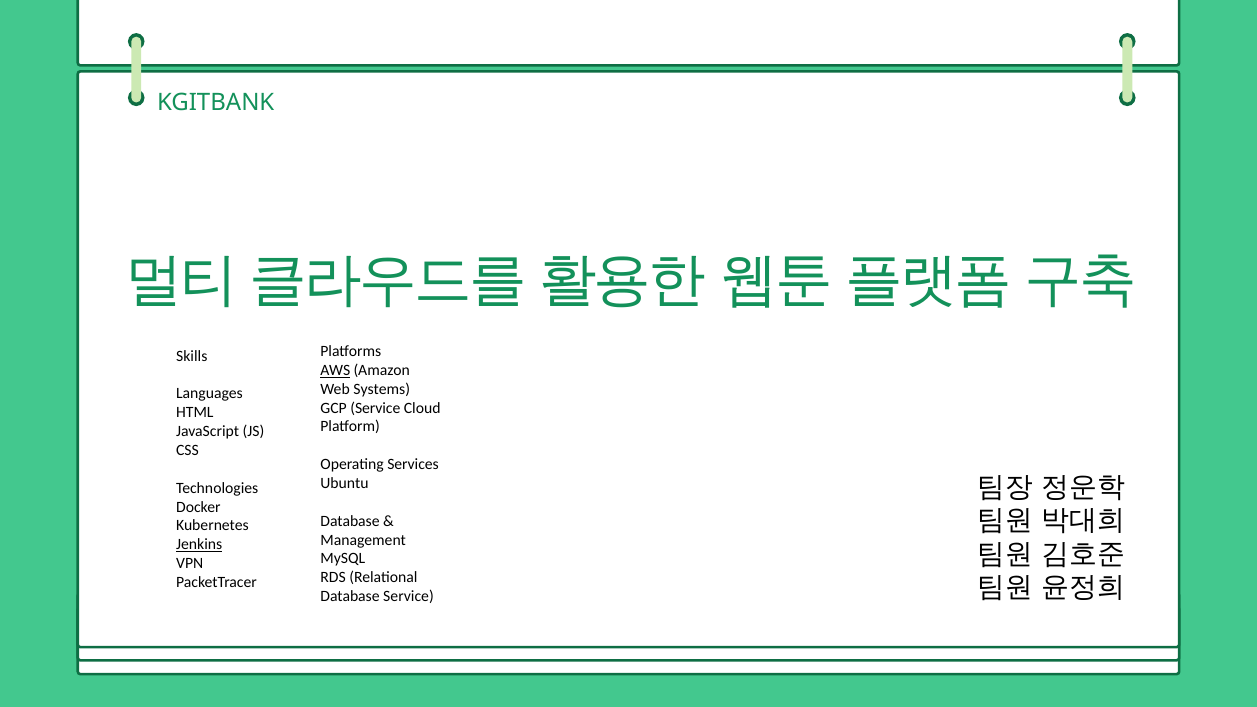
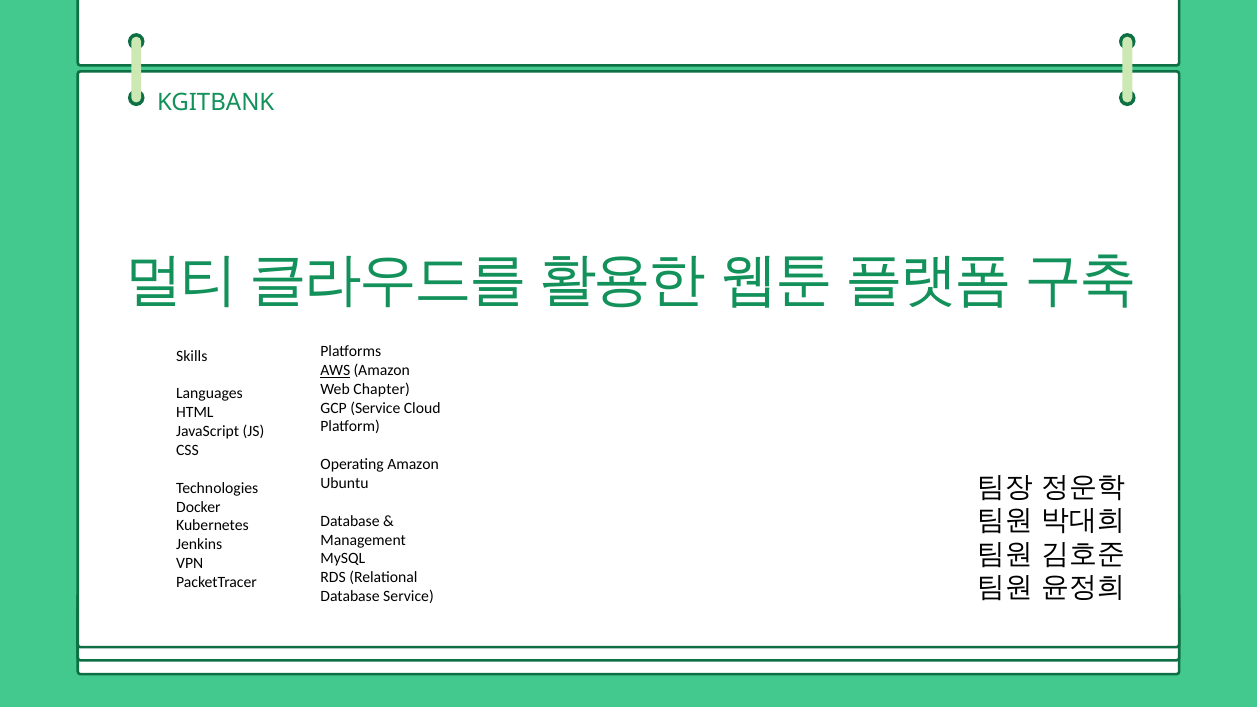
Systems: Systems -> Chapter
Operating Services: Services -> Amazon
Jenkins underline: present -> none
